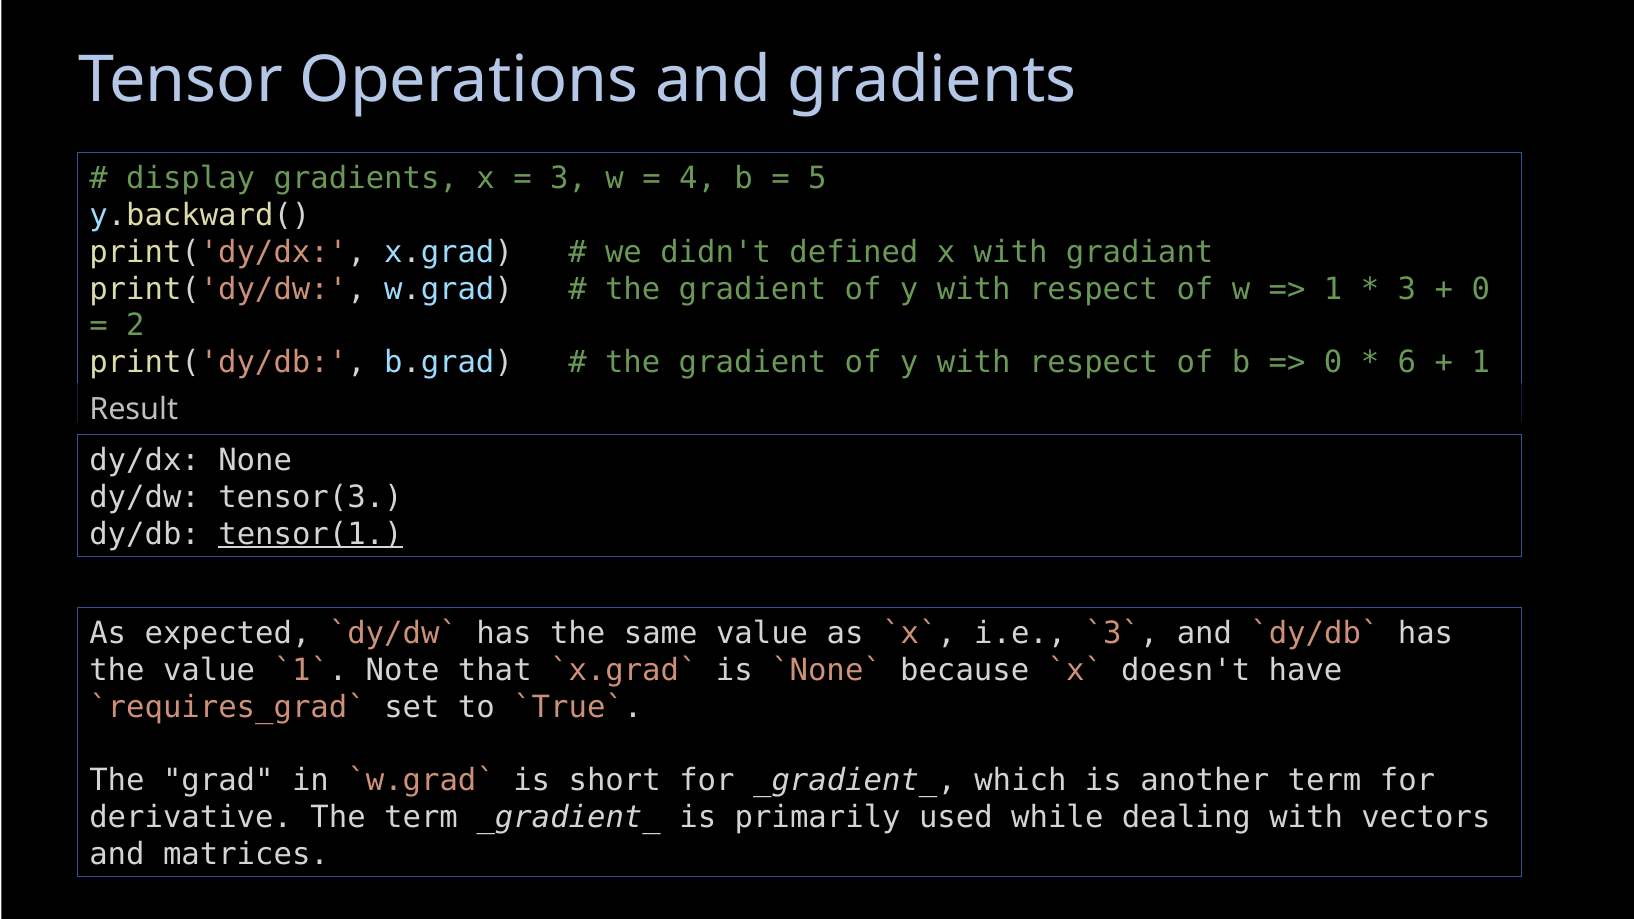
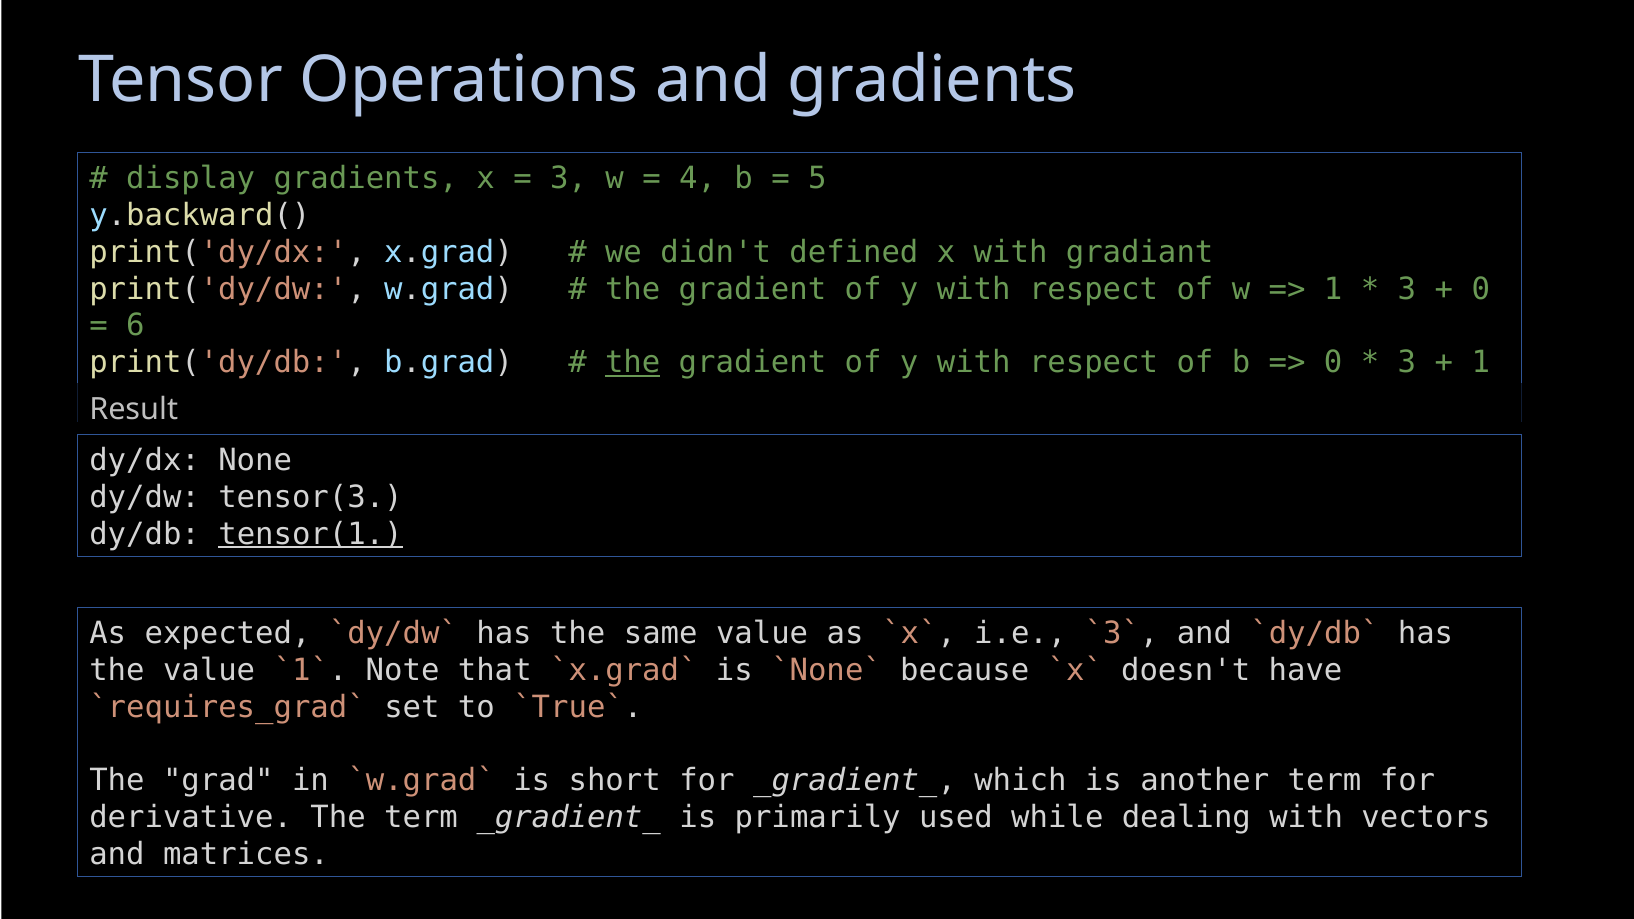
2: 2 -> 6
the at (633, 363) underline: none -> present
6 at (1407, 363): 6 -> 3
